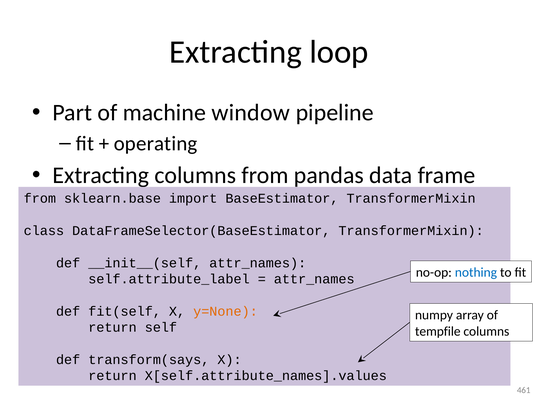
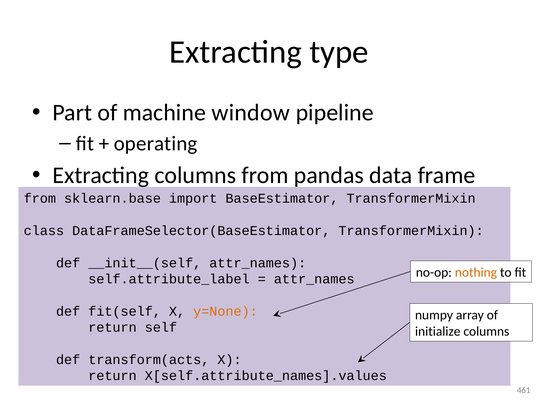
loop: loop -> type
nothing colour: blue -> orange
tempfile: tempfile -> initialize
transform(says: transform(says -> transform(acts
